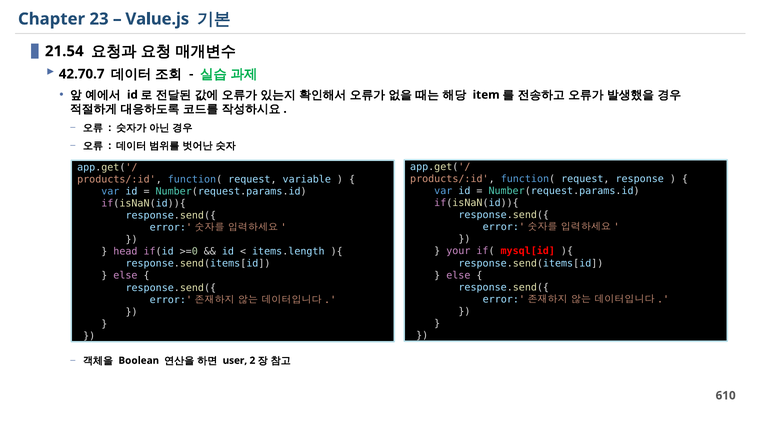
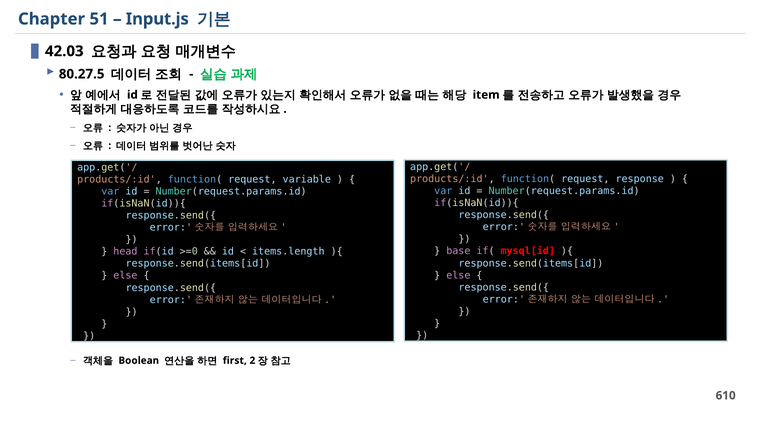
23: 23 -> 51
Value.js: Value.js -> Input.js
21.54: 21.54 -> 42.03
42.70.7: 42.70.7 -> 80.27.5
your: your -> base
user: user -> first
